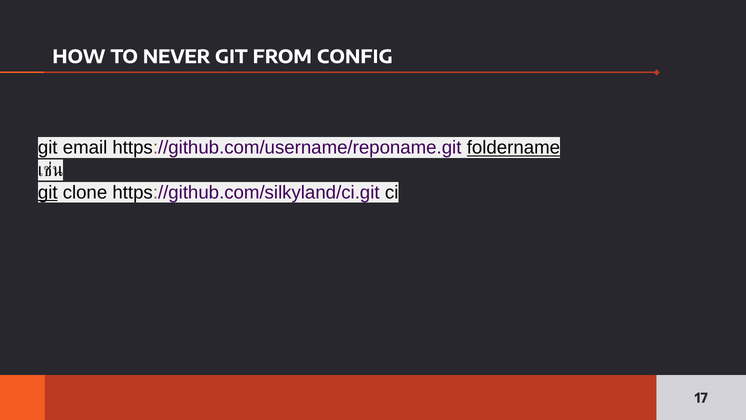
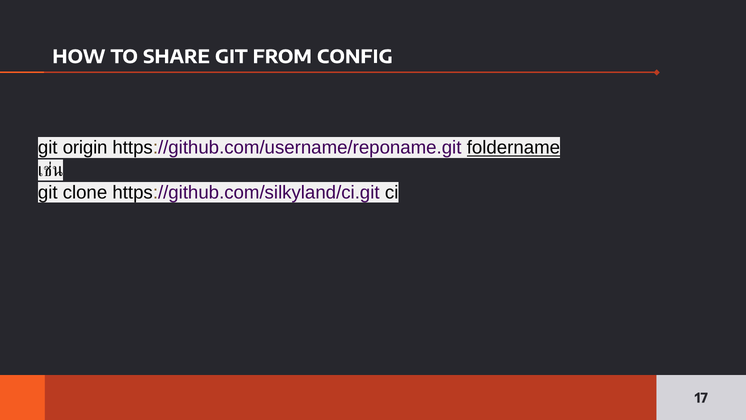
NEVER: NEVER -> SHARE
email: email -> origin
git at (48, 192) underline: present -> none
